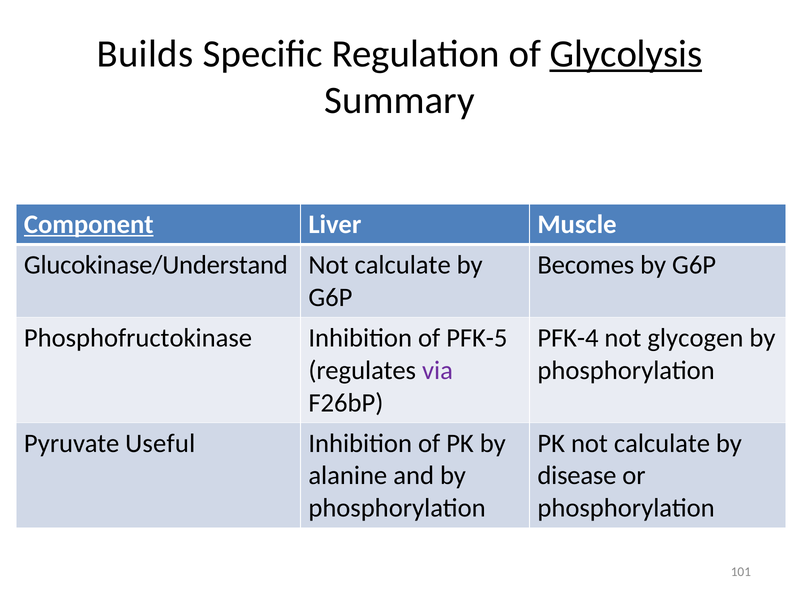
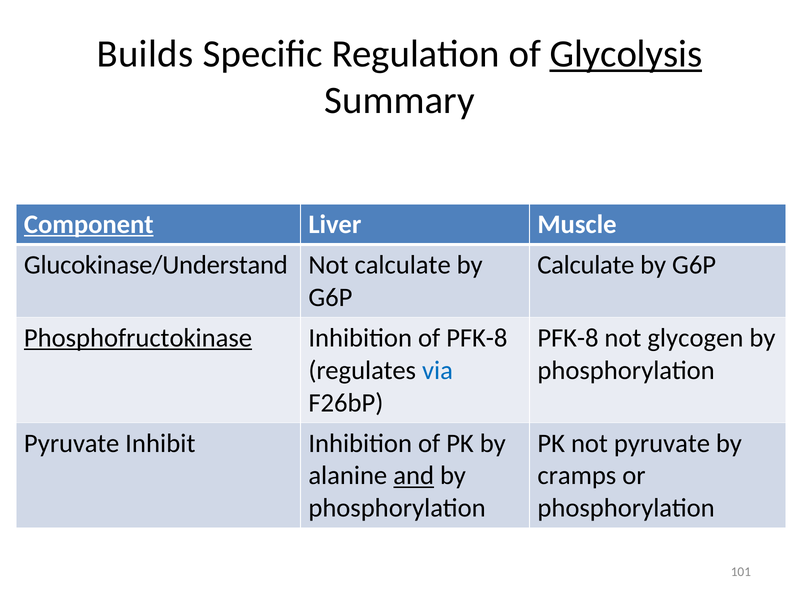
Becomes at (586, 265): Becomes -> Calculate
Phosphofructokinase underline: none -> present
of PFK-5: PFK-5 -> PFK-8
PFK-4 at (568, 338): PFK-4 -> PFK-8
via colour: purple -> blue
Useful: Useful -> Inhibit
PK not calculate: calculate -> pyruvate
and underline: none -> present
disease: disease -> cramps
